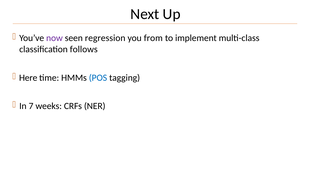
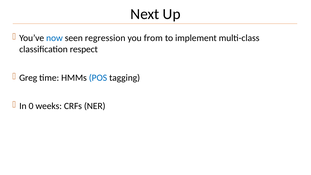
now colour: purple -> blue
follows: follows -> respect
Here: Here -> Greg
7: 7 -> 0
